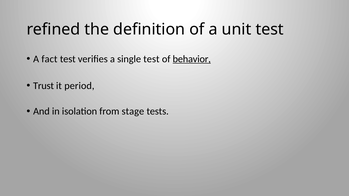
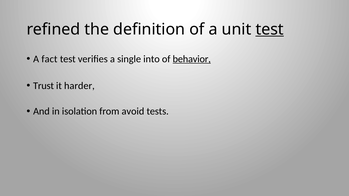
test at (270, 29) underline: none -> present
single test: test -> into
period: period -> harder
stage: stage -> avoid
